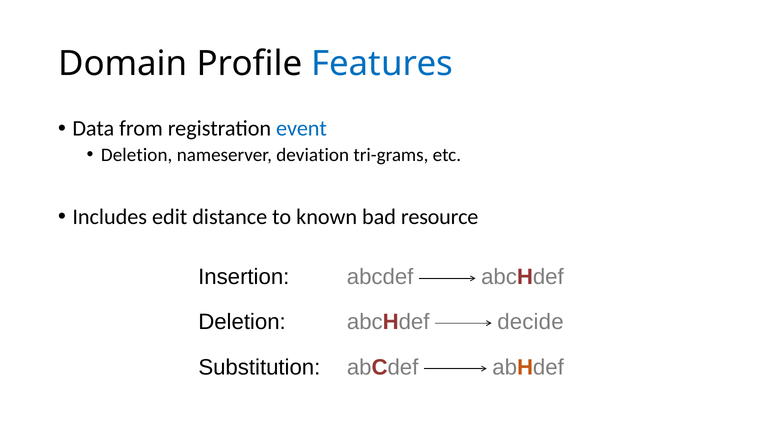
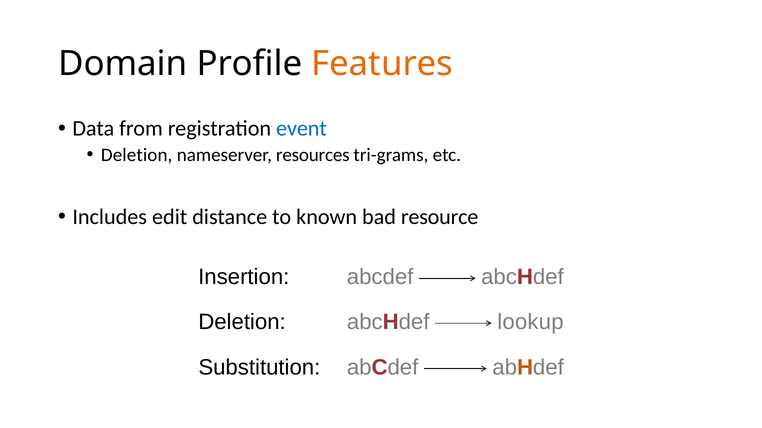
Features colour: blue -> orange
deviation: deviation -> resources
decide: decide -> lookup
